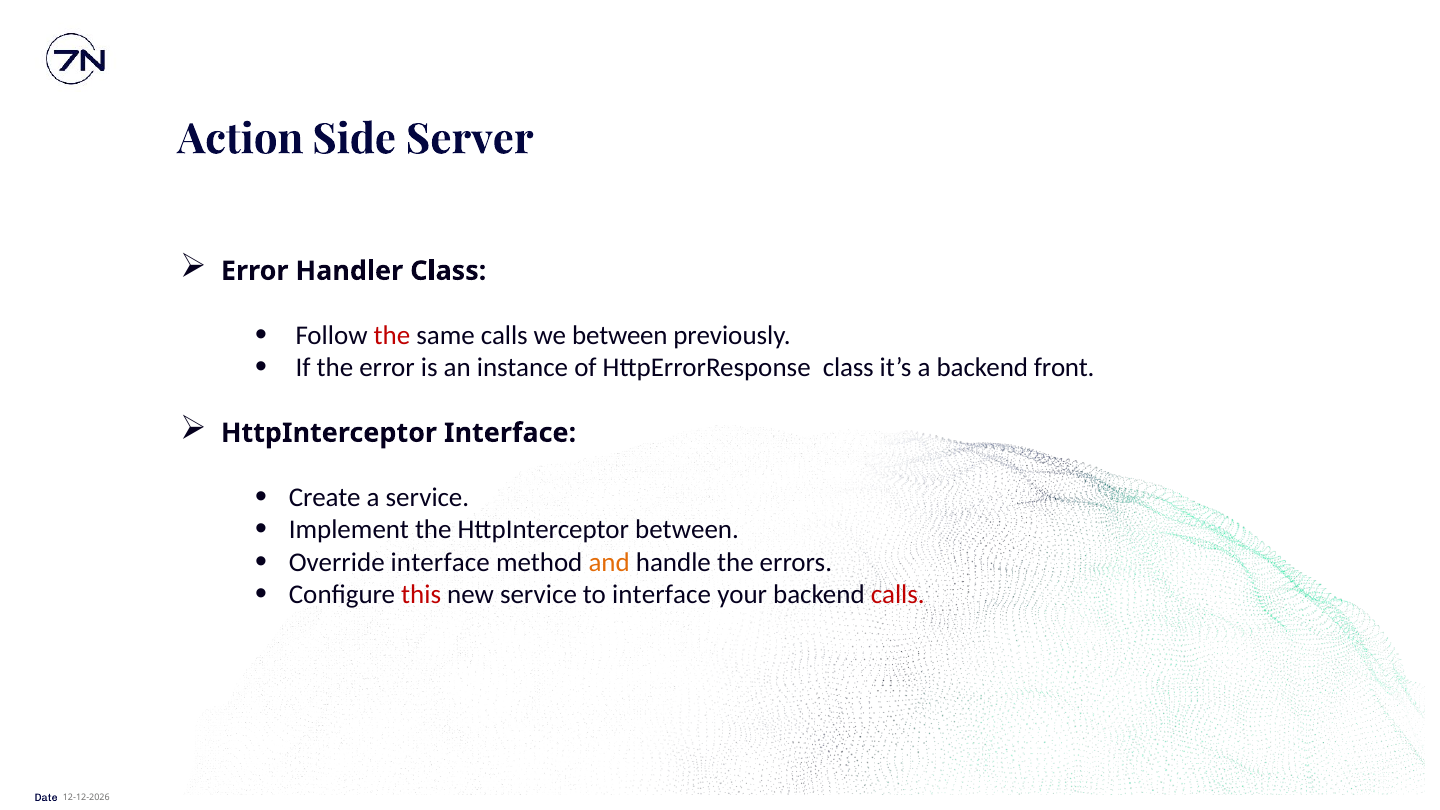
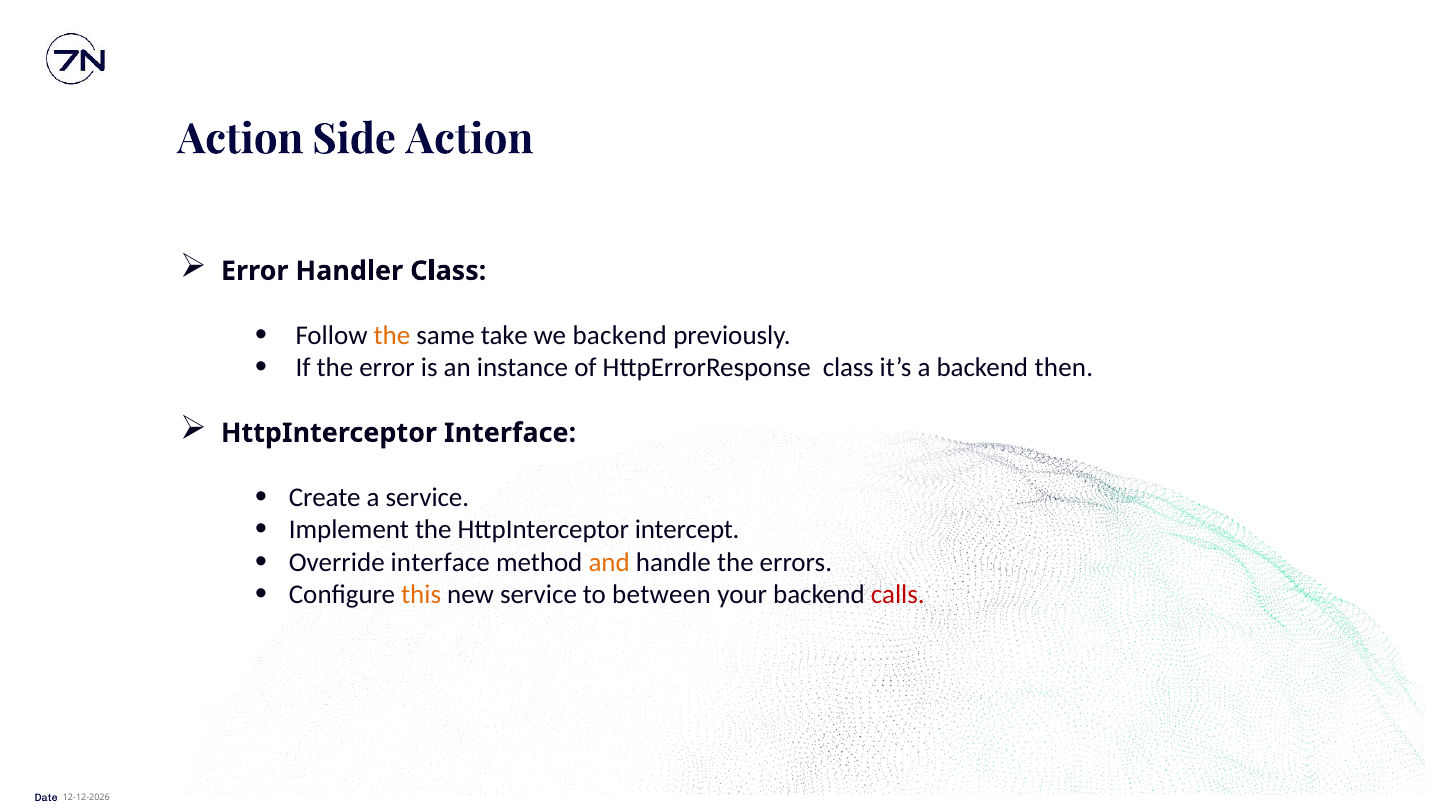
Side Server: Server -> Action
the at (392, 336) colour: red -> orange
same calls: calls -> take
we between: between -> backend
front: front -> then
HttpInterceptor between: between -> intercept
this colour: red -> orange
to interface: interface -> between
